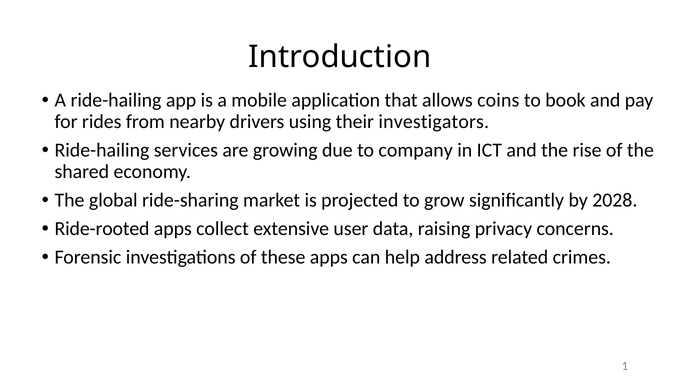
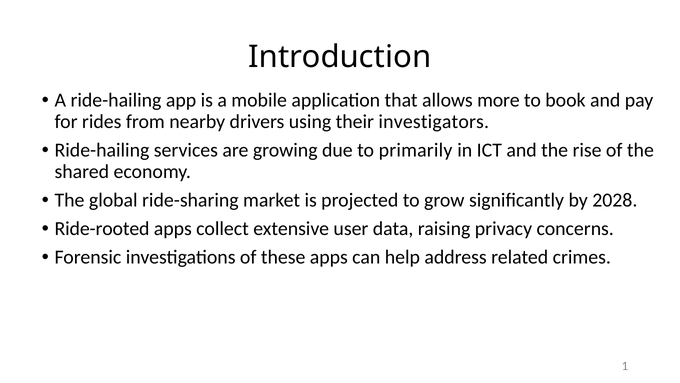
coins: coins -> more
company: company -> primarily
